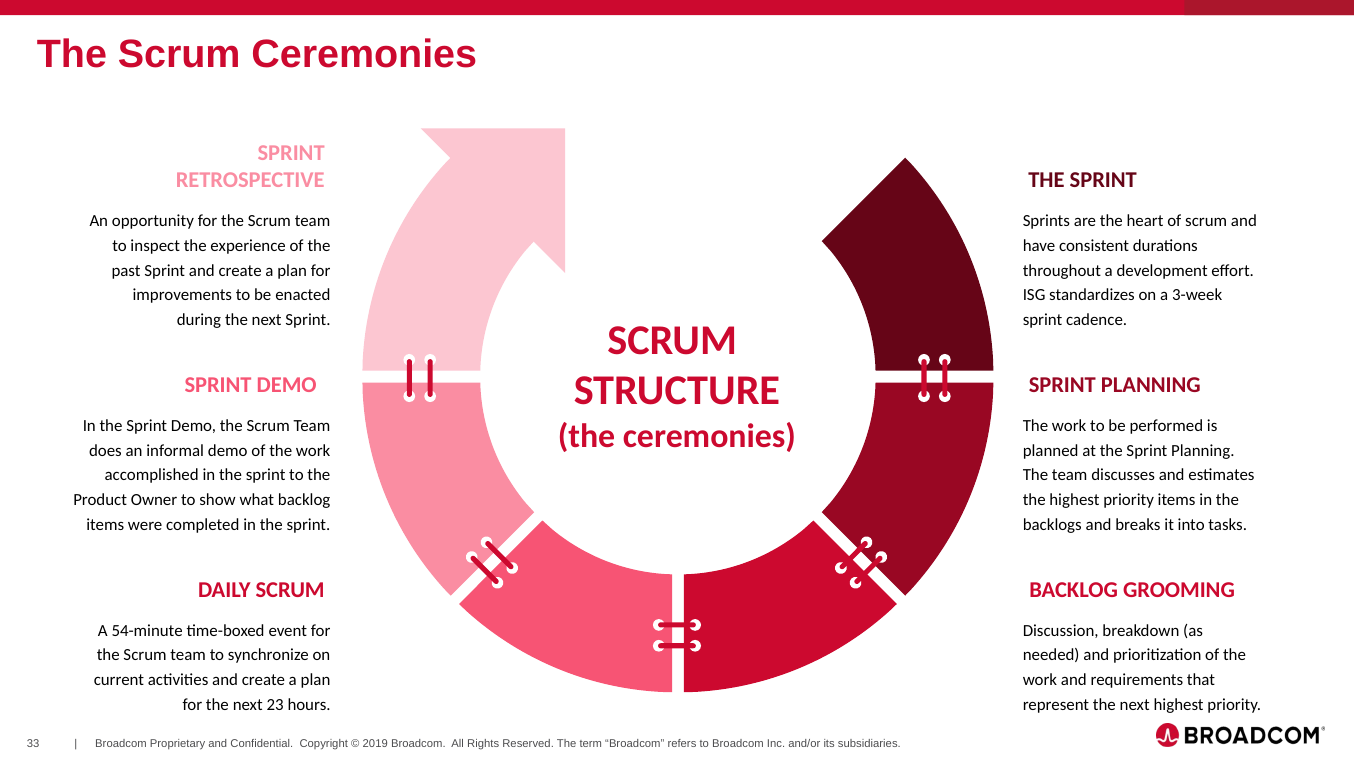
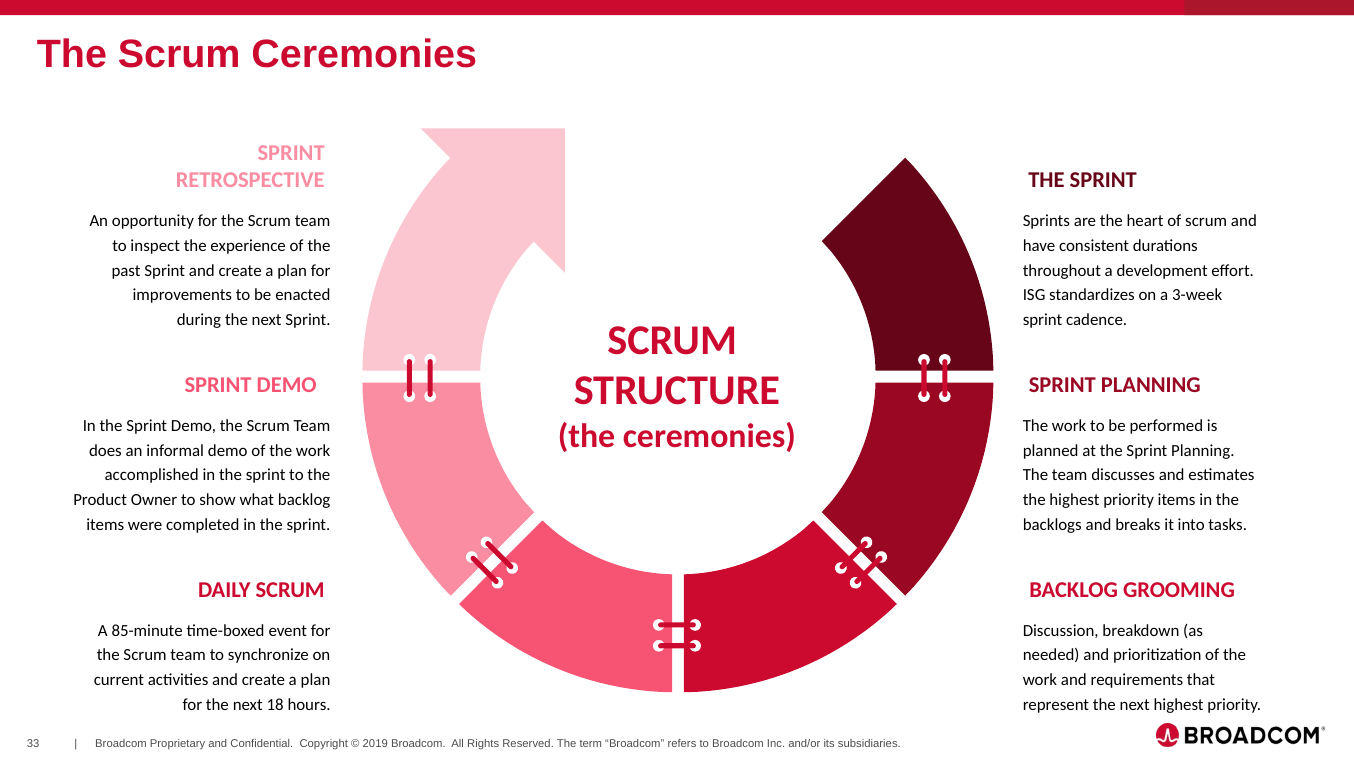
54-minute: 54-minute -> 85-minute
23: 23 -> 18
